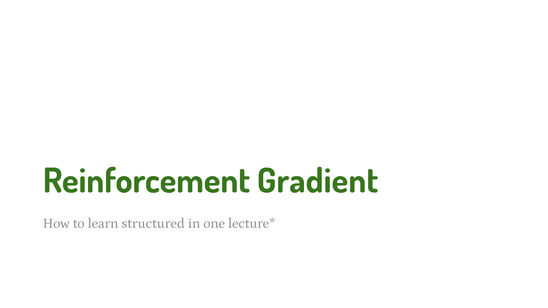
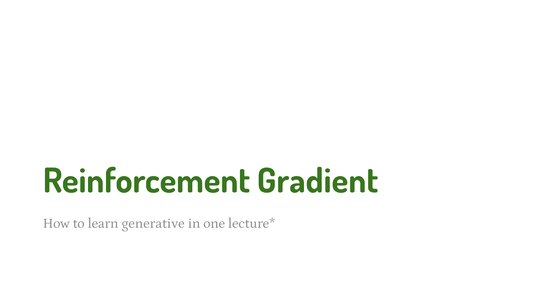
structured: structured -> generative
